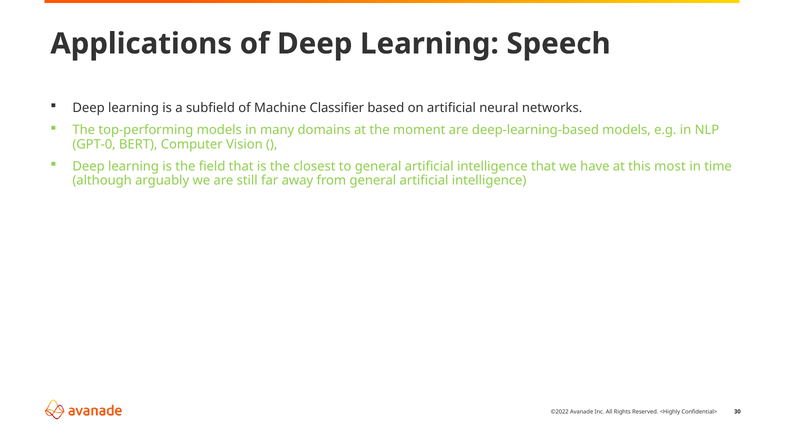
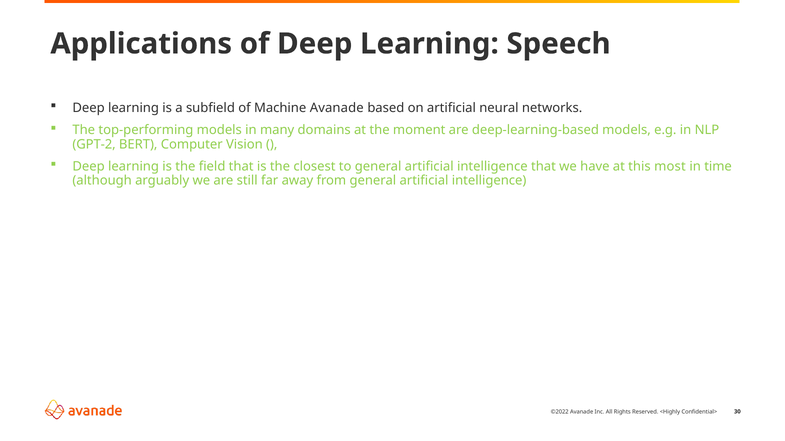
Machine Classifier: Classifier -> Avanade
GPT-0: GPT-0 -> GPT-2
